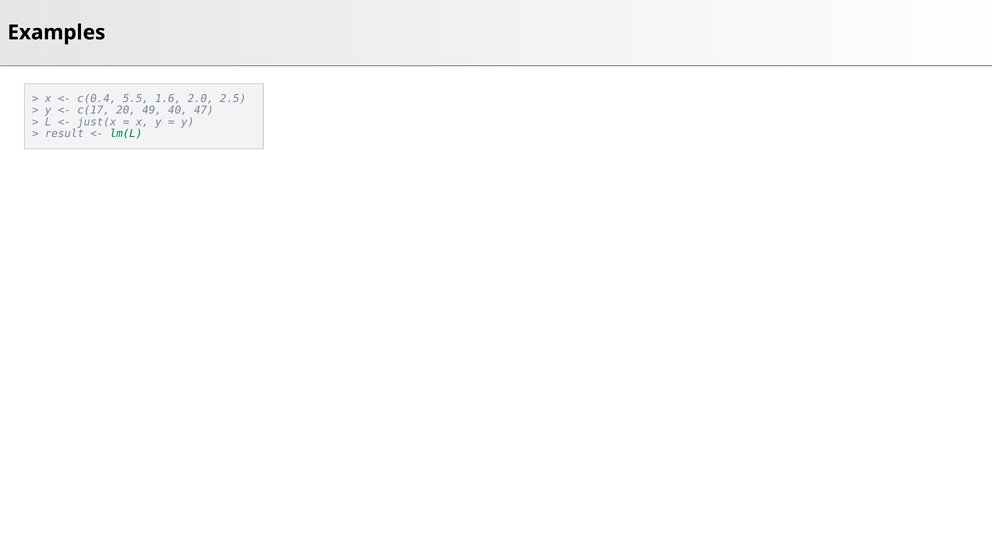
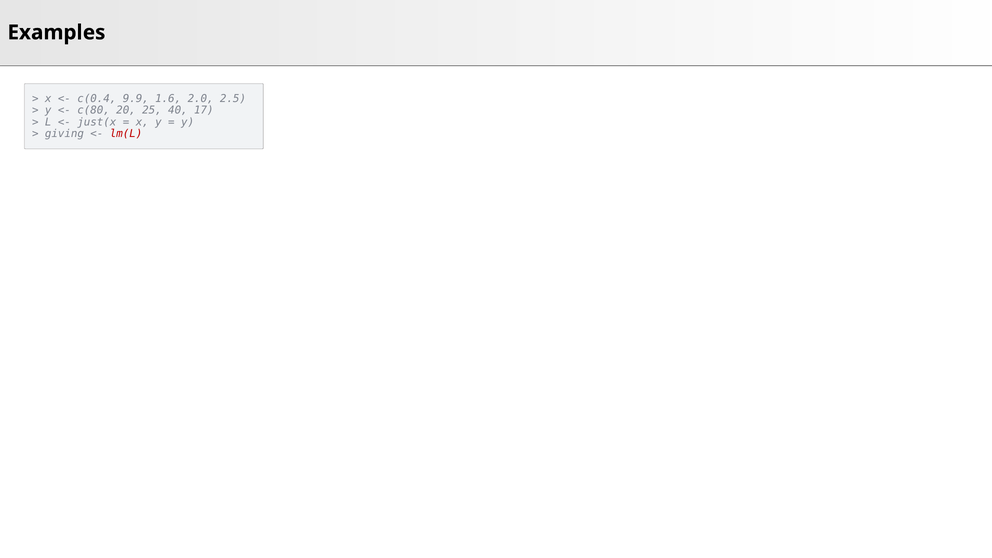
5.5: 5.5 -> 9.9
c(17: c(17 -> c(80
49: 49 -> 25
47: 47 -> 17
result: result -> giving
lm(L colour: green -> red
